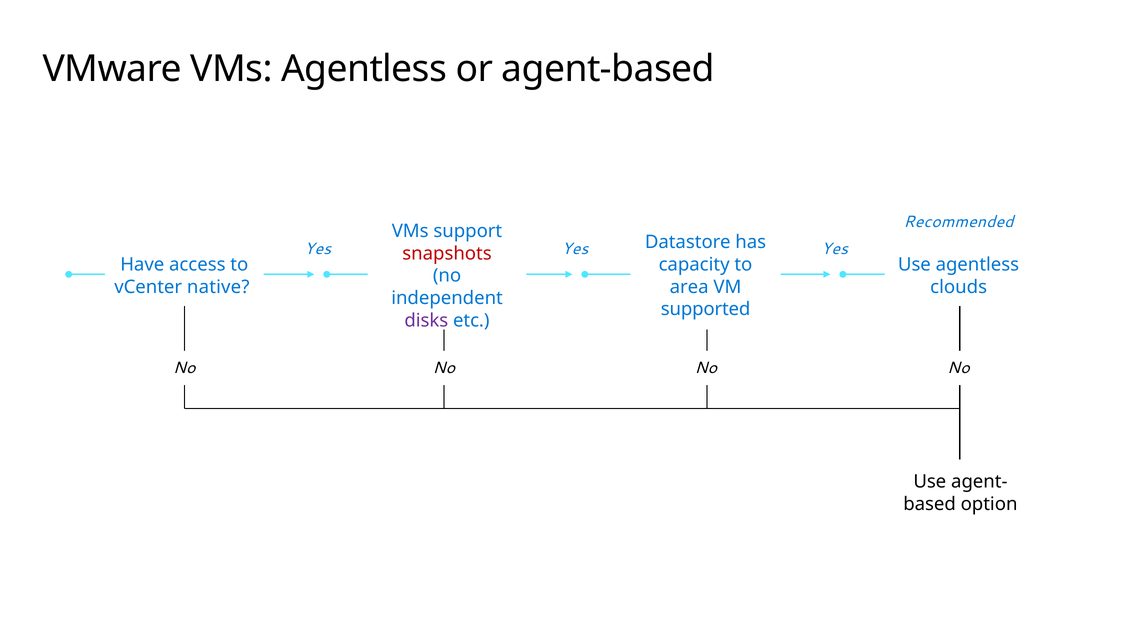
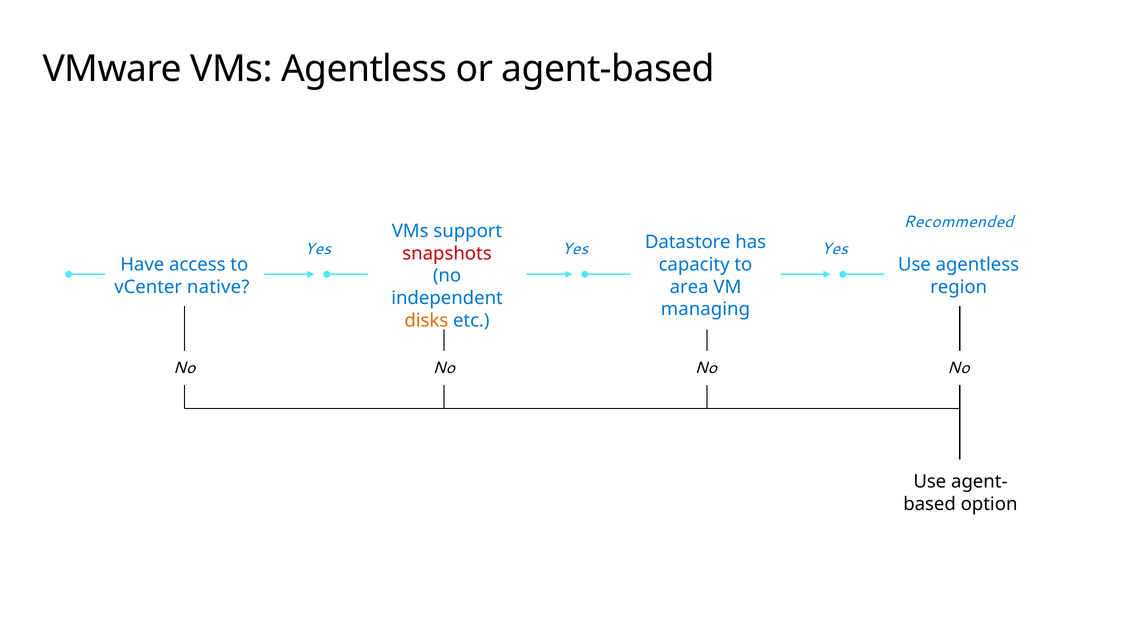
clouds: clouds -> region
supported: supported -> managing
disks colour: purple -> orange
